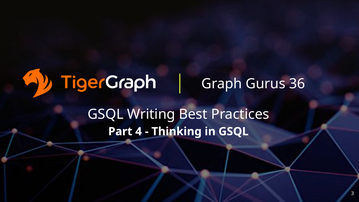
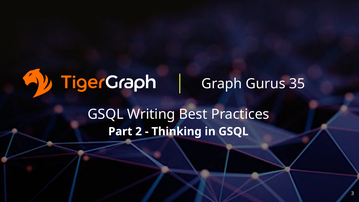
36: 36 -> 35
4: 4 -> 2
